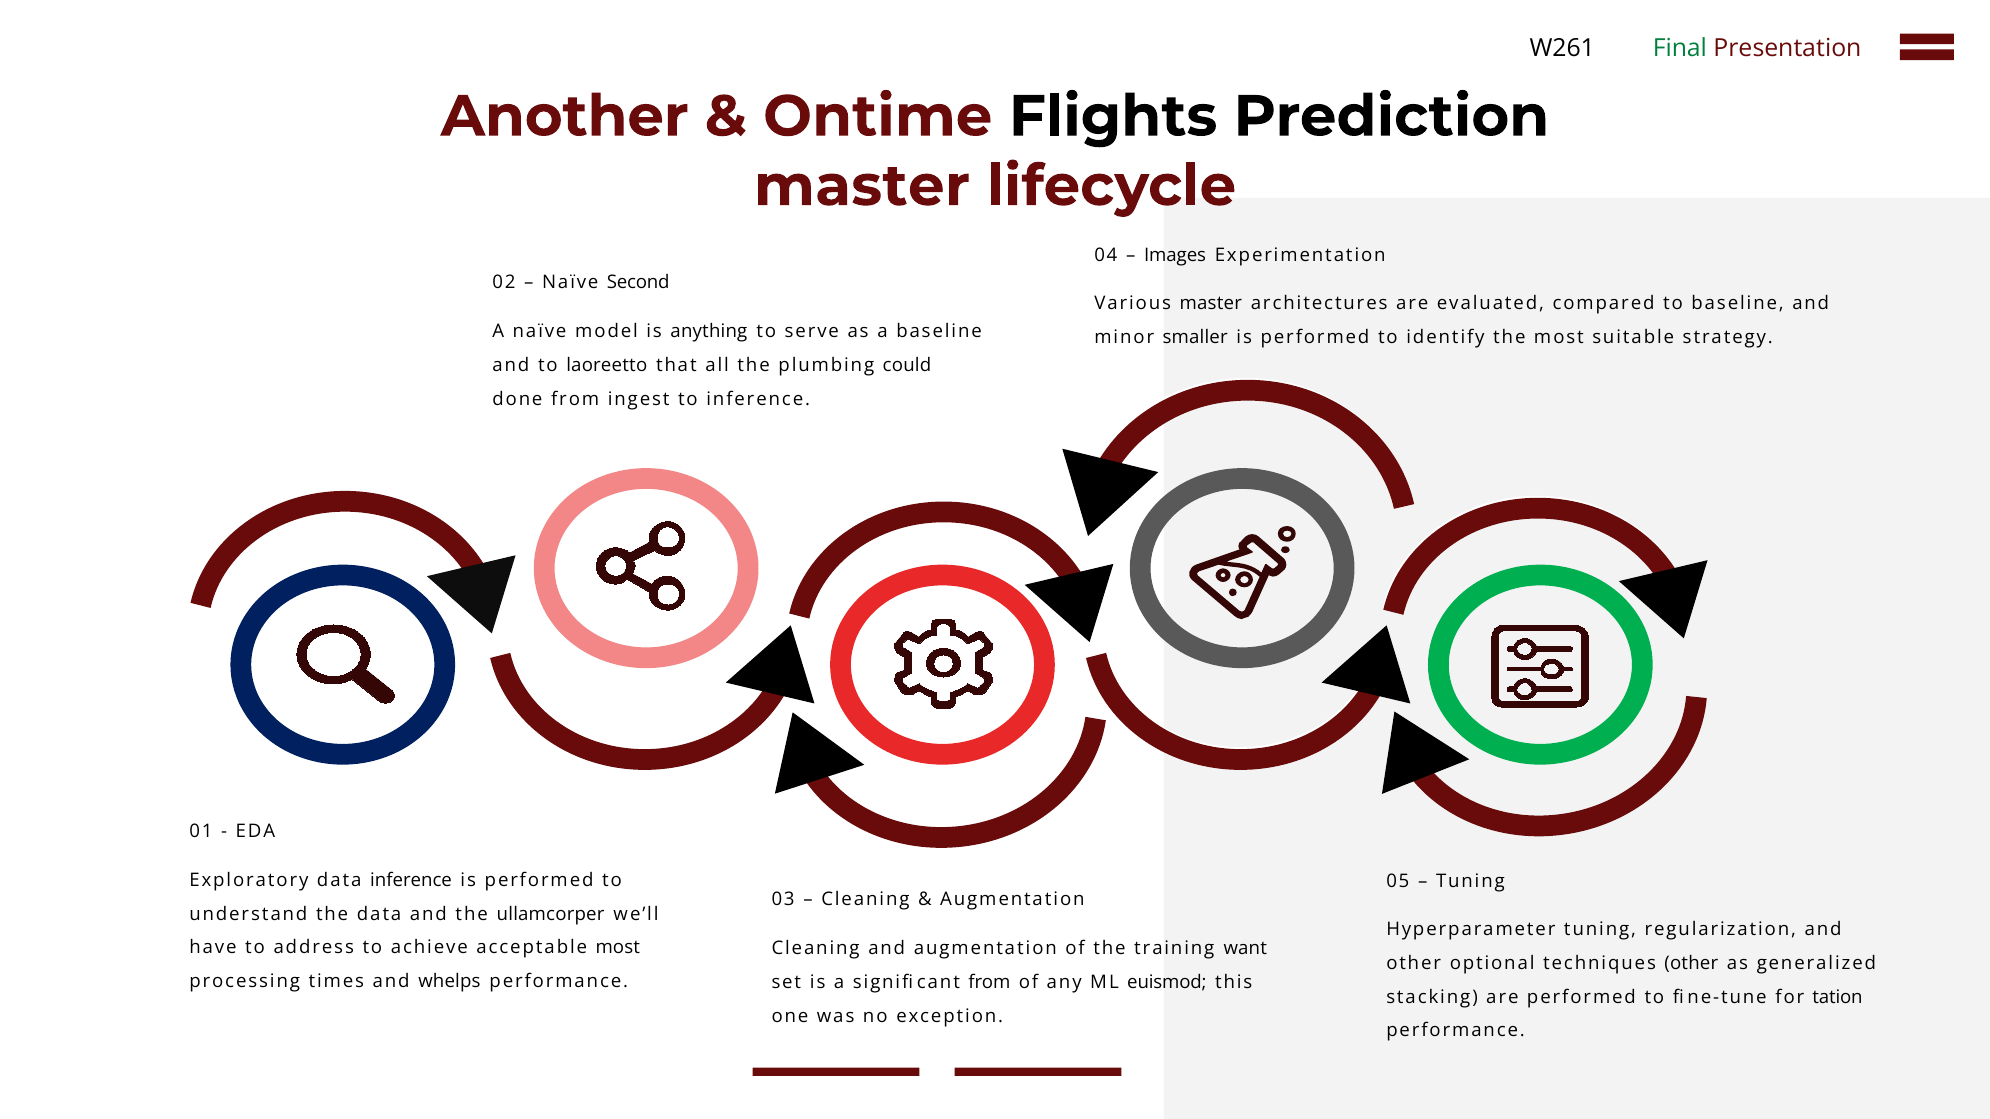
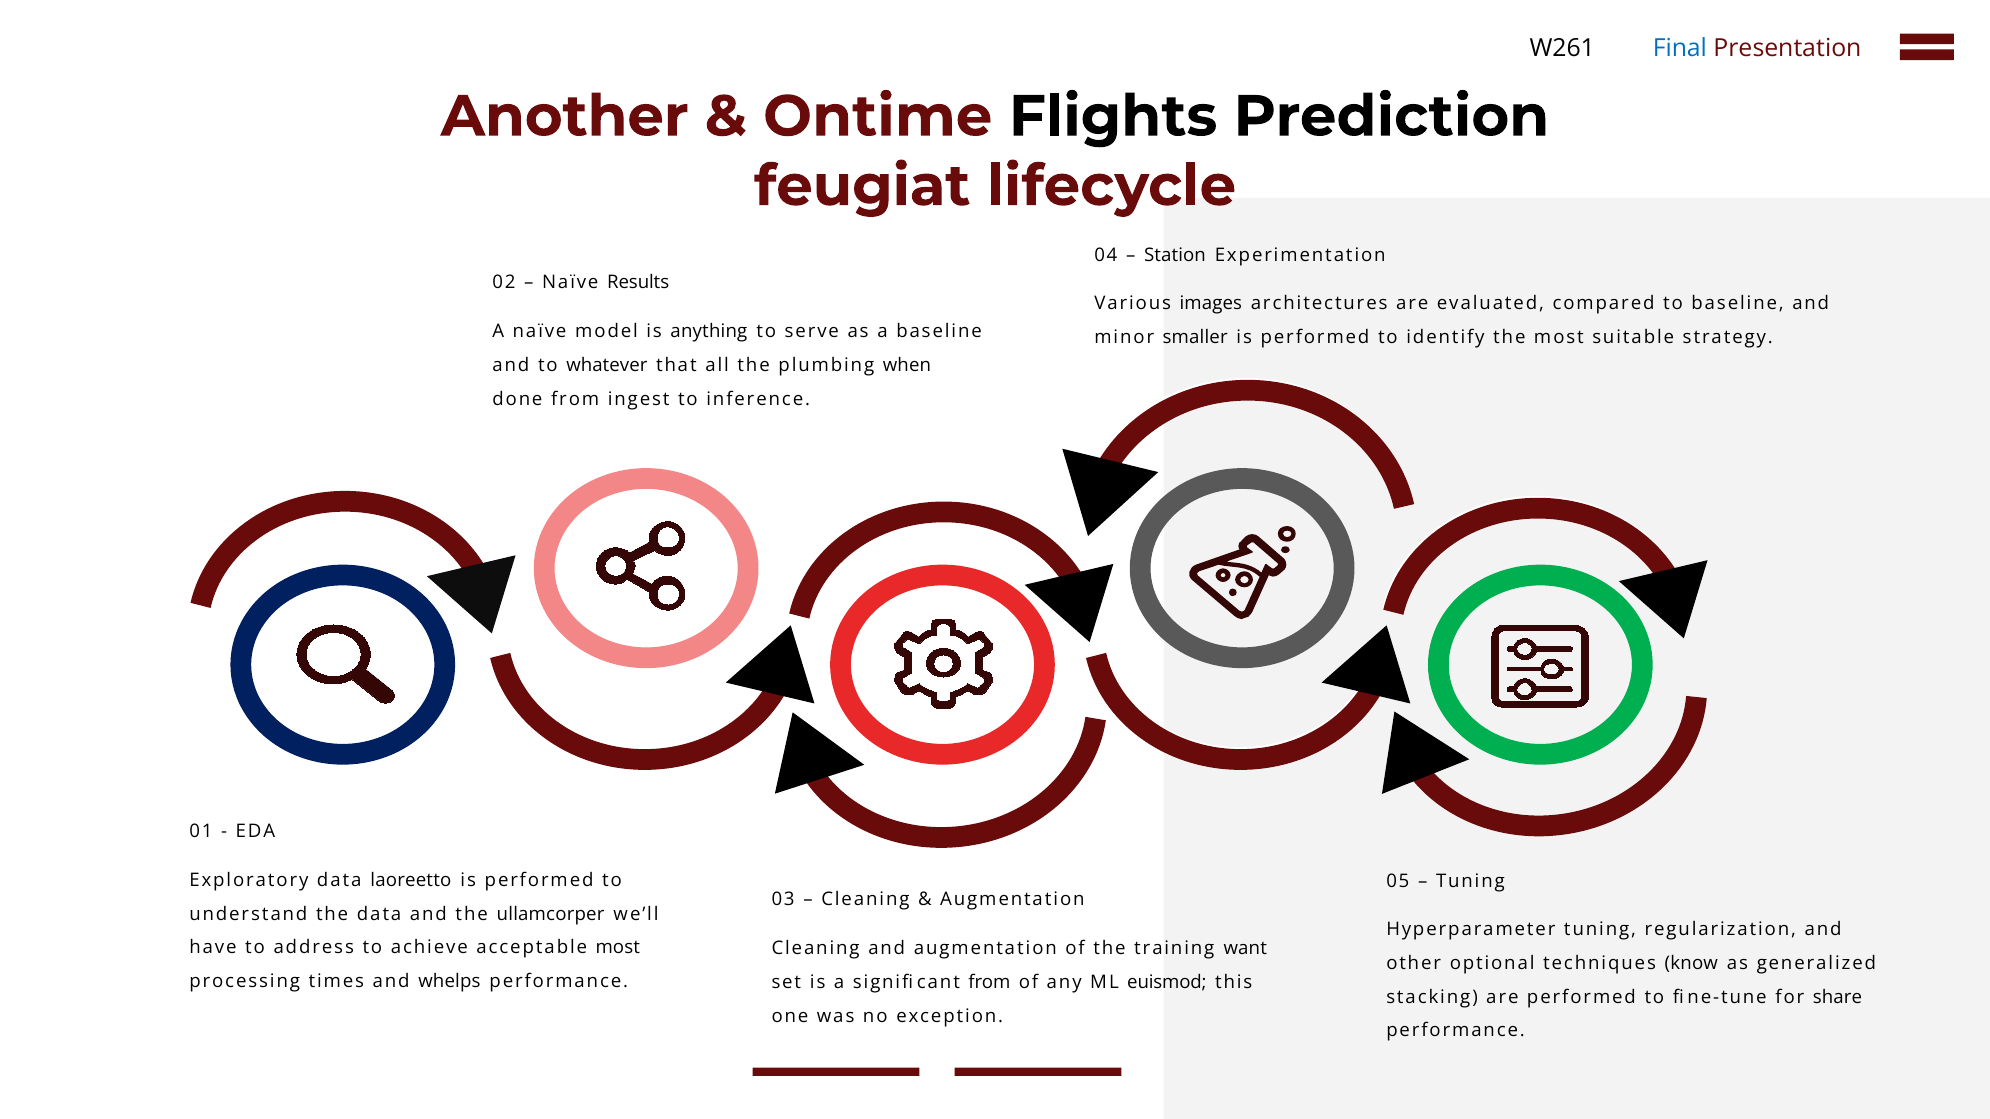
Final colour: green -> blue
master at (862, 186): master -> feugiat
Images: Images -> Station
Second: Second -> Results
Various master: master -> images
laoreetto: laoreetto -> whatever
could: could -> when
data inference: inference -> laoreetto
techniques other: other -> know
tation: tation -> share
